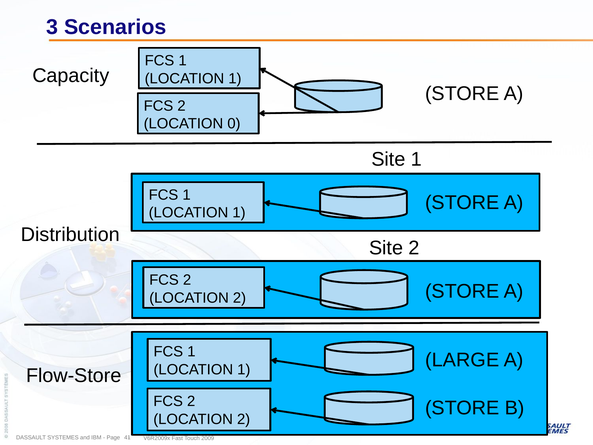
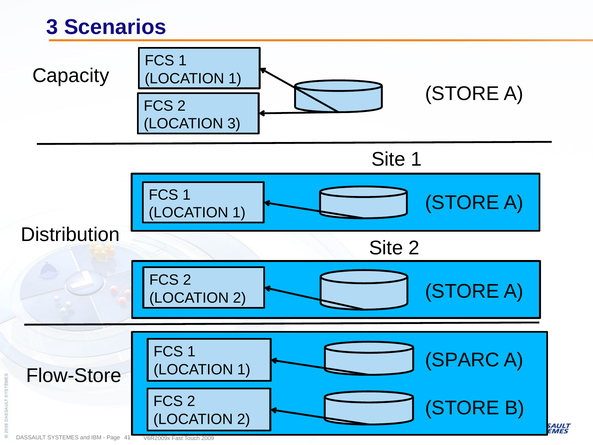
LOCATION 0: 0 -> 3
LARGE: LARGE -> SPARC
